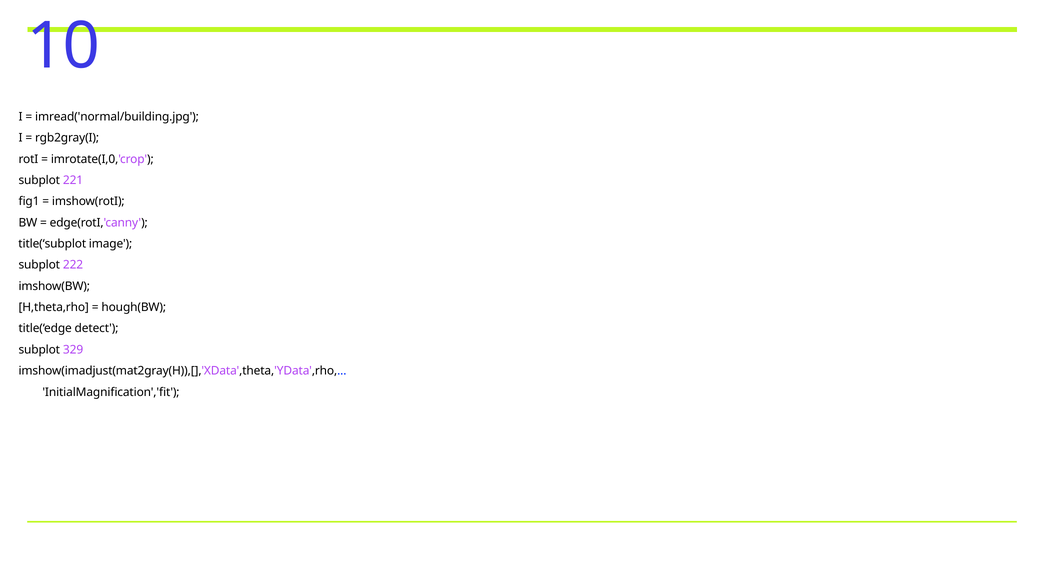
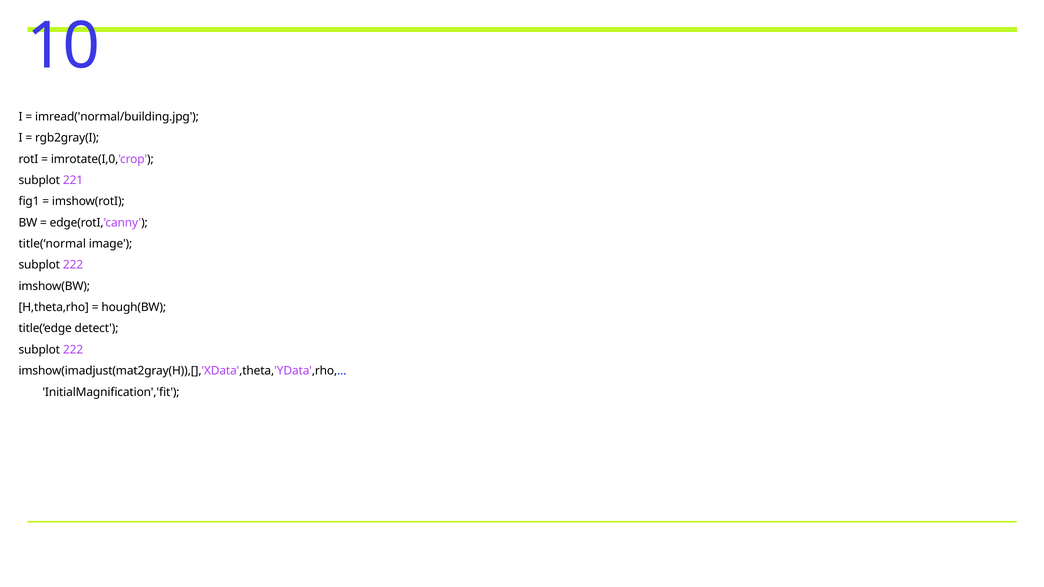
title(‘subplot: title(‘subplot -> title(‘normal
329 at (73, 350): 329 -> 222
